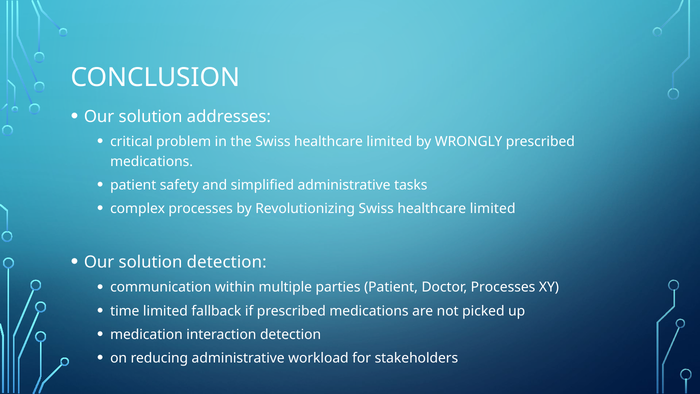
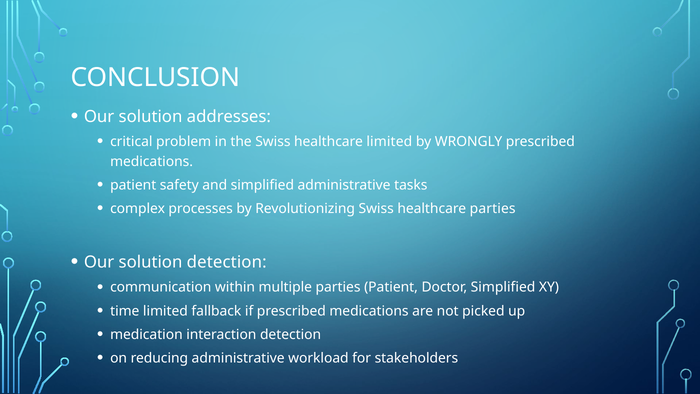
Revolutionizing Swiss healthcare limited: limited -> parties
Doctor Processes: Processes -> Simplified
